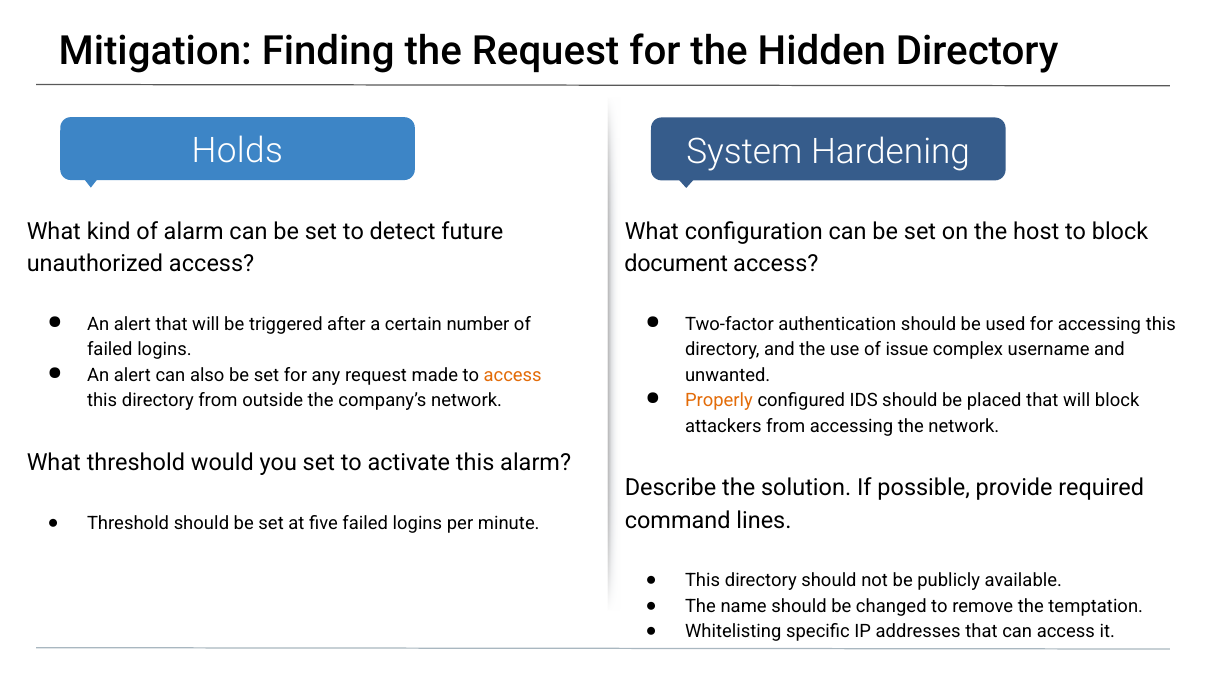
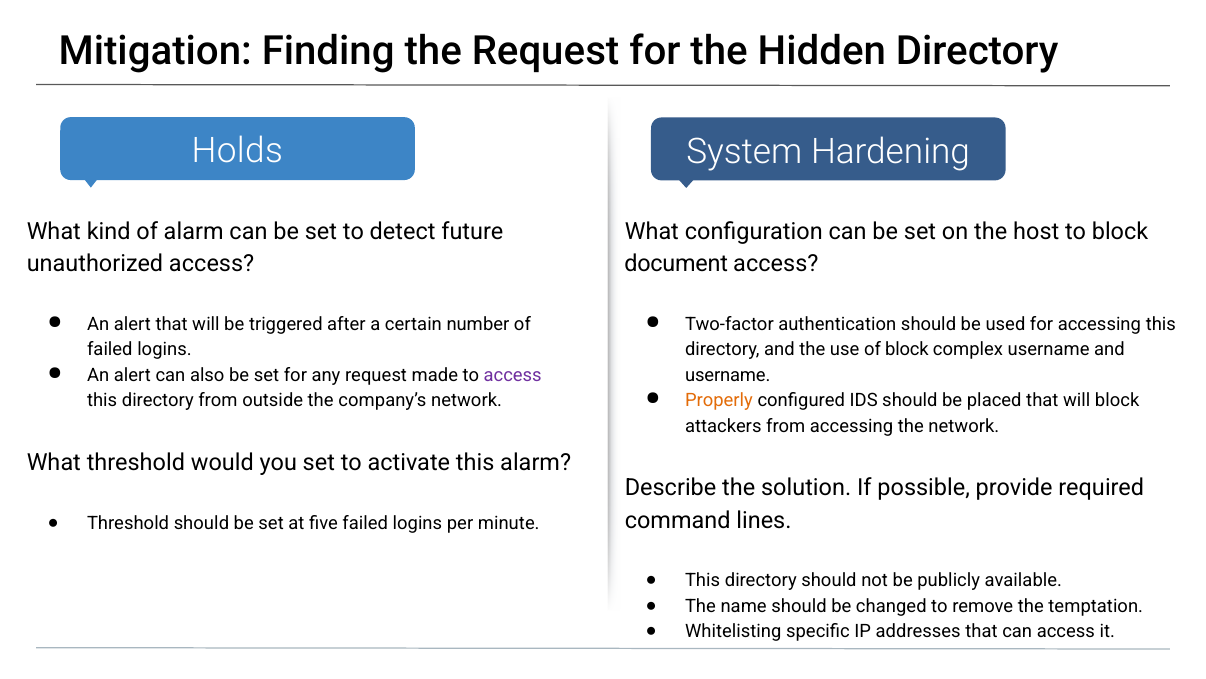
of issue: issue -> block
access at (513, 375) colour: orange -> purple
unwanted at (728, 375): unwanted -> username
